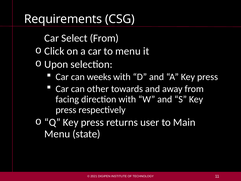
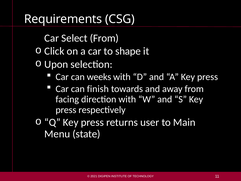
to menu: menu -> shape
other: other -> finish
